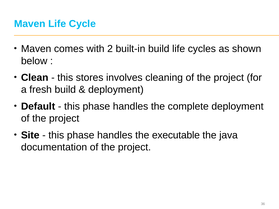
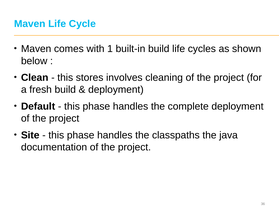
2: 2 -> 1
executable: executable -> classpaths
